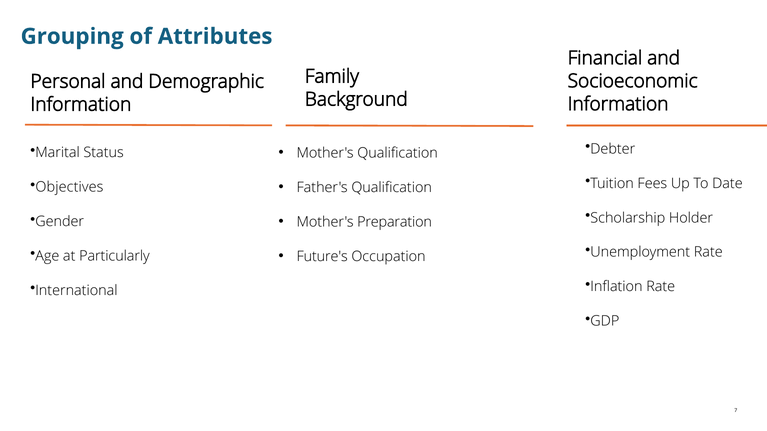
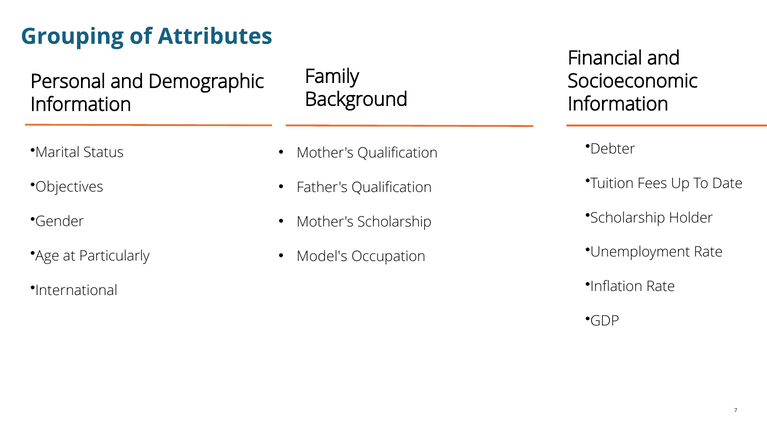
Mother's Preparation: Preparation -> Scholarship
Future's: Future's -> Model's
